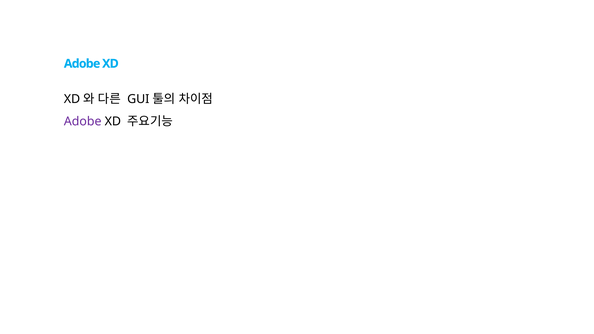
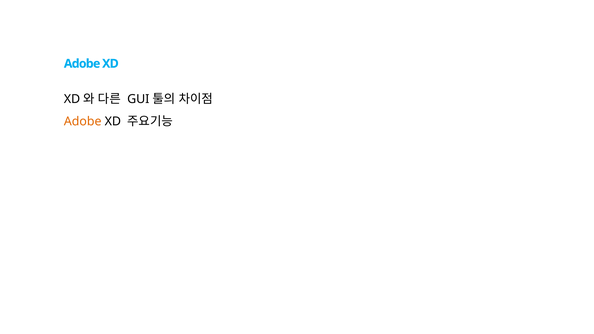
Adobe at (83, 121) colour: purple -> orange
